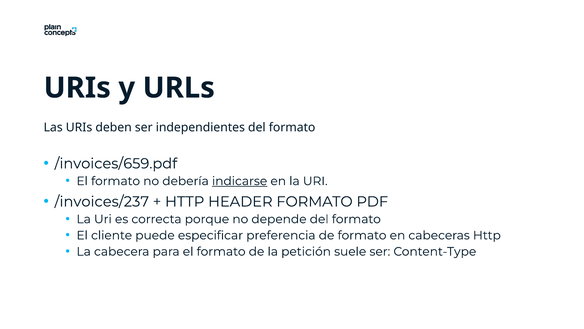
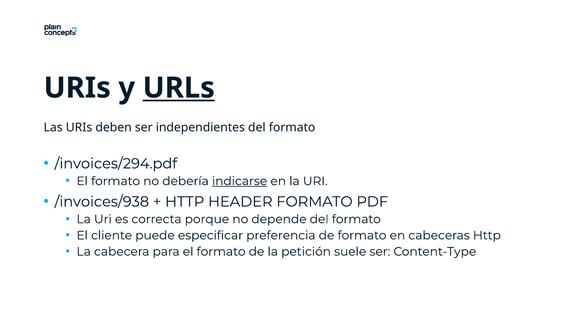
URLs underline: none -> present
/invoices/659.pdf: /invoices/659.pdf -> /invoices/294.pdf
/invoices/237: /invoices/237 -> /invoices/938
